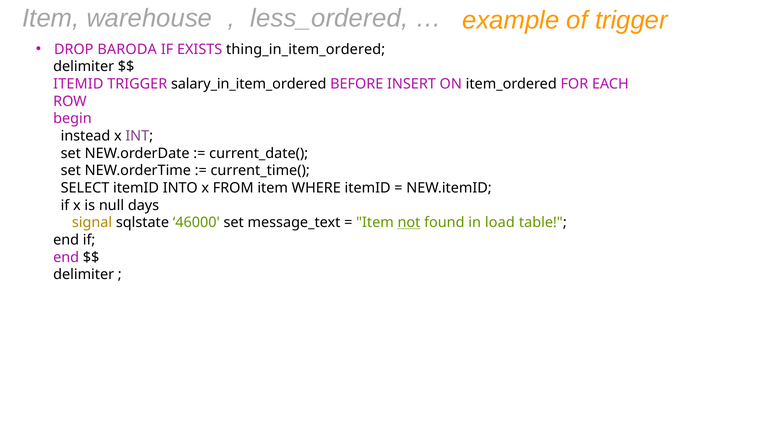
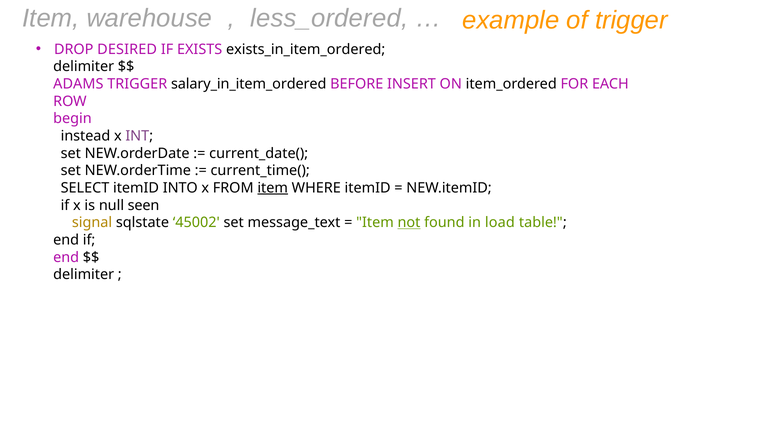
BARODA: BARODA -> DESIRED
thing_in_item_ordered: thing_in_item_ordered -> exists_in_item_ordered
ITEMID at (78, 84): ITEMID -> ADAMS
item at (273, 188) underline: none -> present
days: days -> seen
46000: 46000 -> 45002
